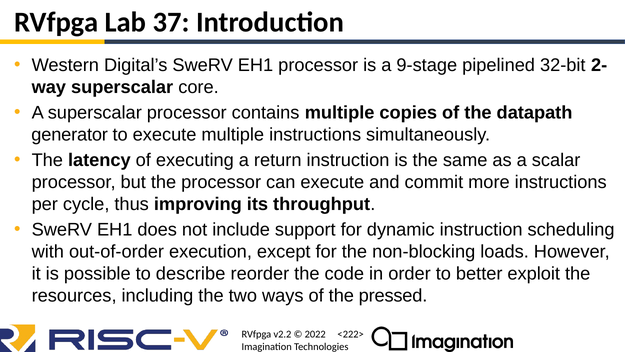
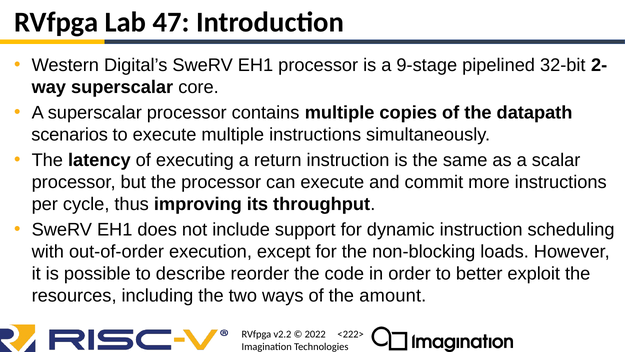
37: 37 -> 47
generator: generator -> scenarios
pressed: pressed -> amount
